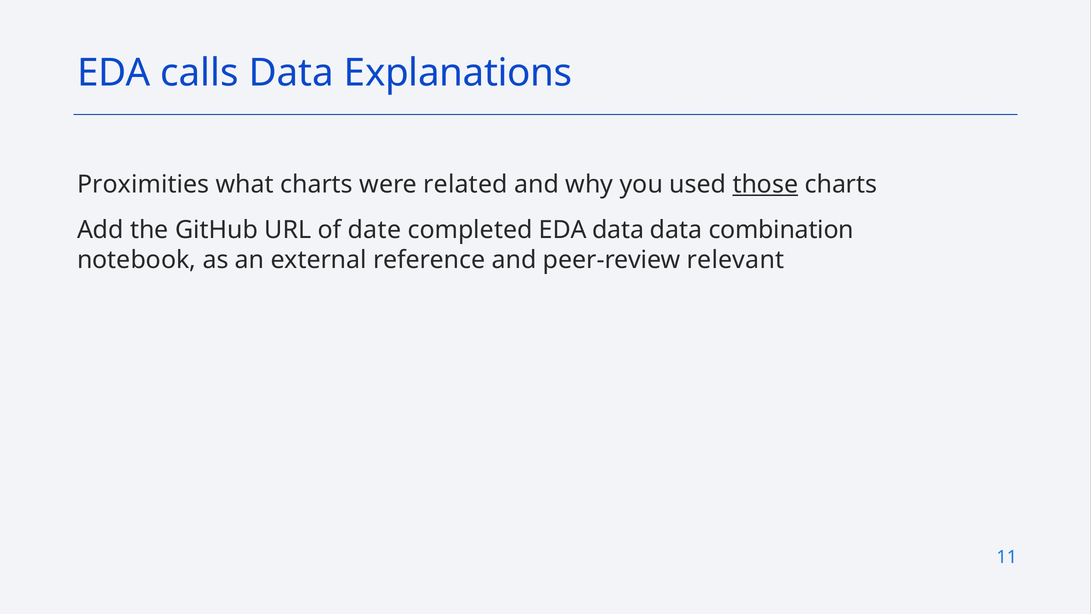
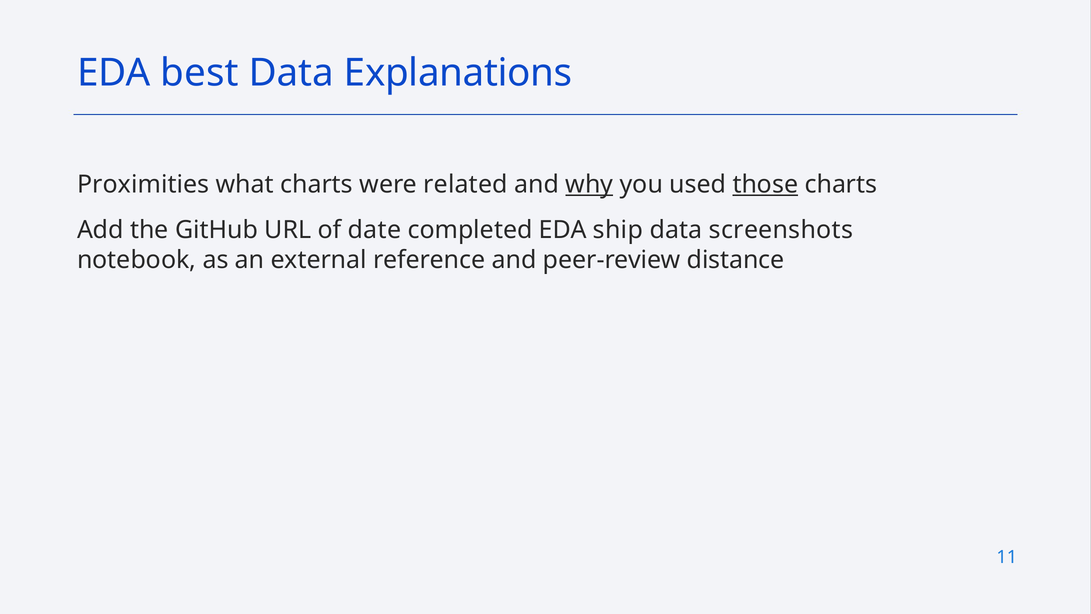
calls: calls -> best
why underline: none -> present
EDA data: data -> ship
combination: combination -> screenshots
relevant: relevant -> distance
